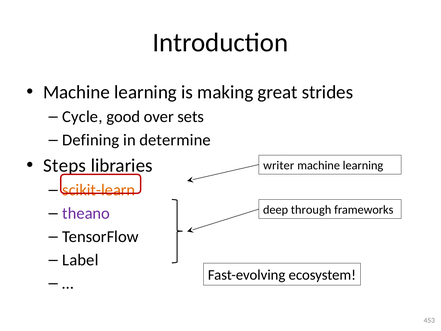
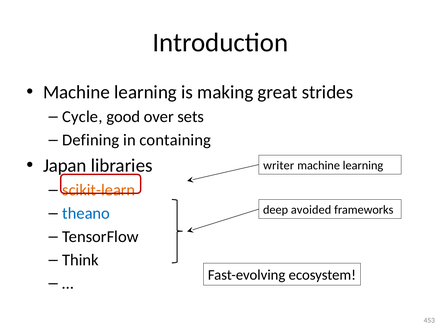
determine: determine -> containing
Steps: Steps -> Japan
theano colour: purple -> blue
through: through -> avoided
Label: Label -> Think
